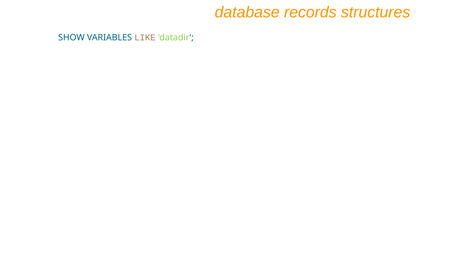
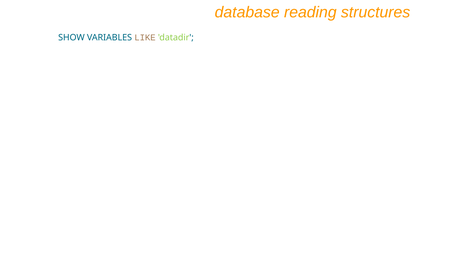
records: records -> reading
